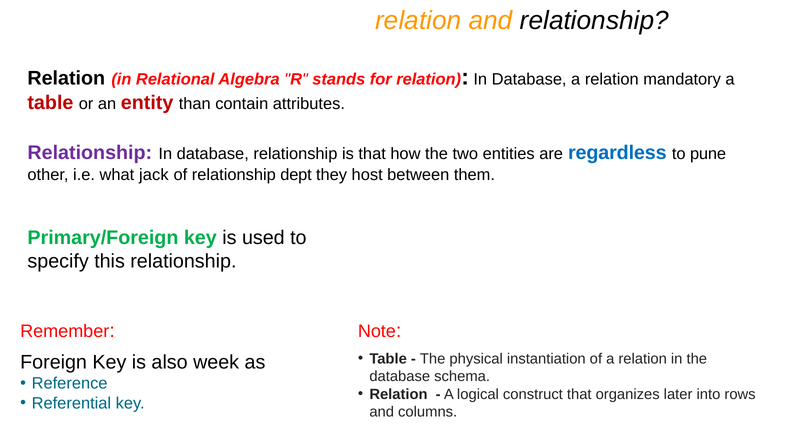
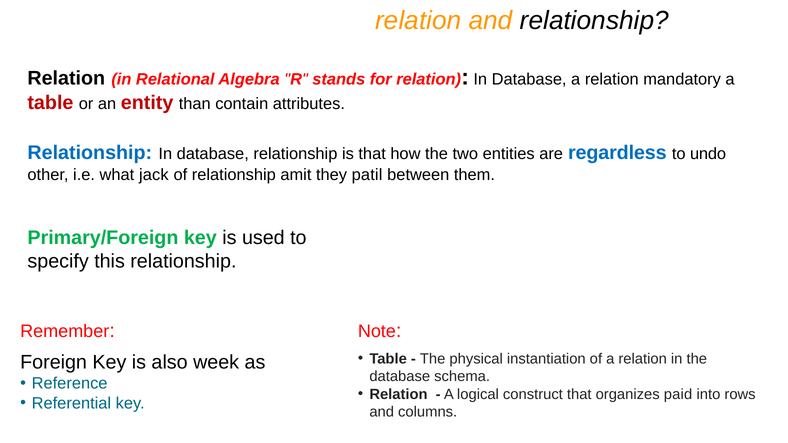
Relationship at (90, 153) colour: purple -> blue
pune: pune -> undo
dept: dept -> amit
host: host -> patil
later: later -> paid
